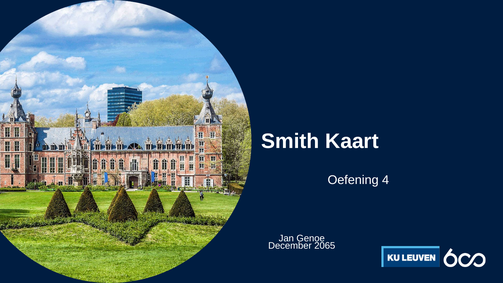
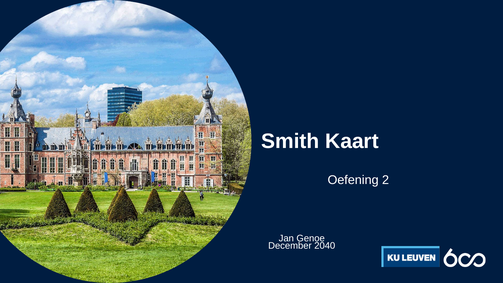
4: 4 -> 2
2065: 2065 -> 2040
